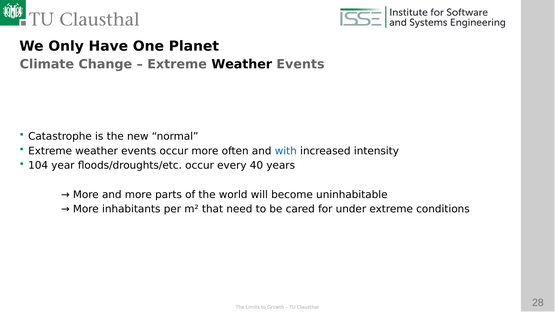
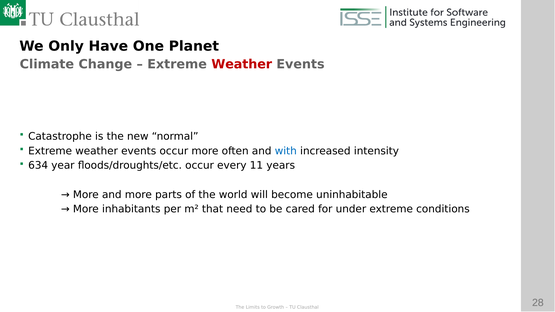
Weather at (242, 64) colour: black -> red
104: 104 -> 634
40: 40 -> 11
